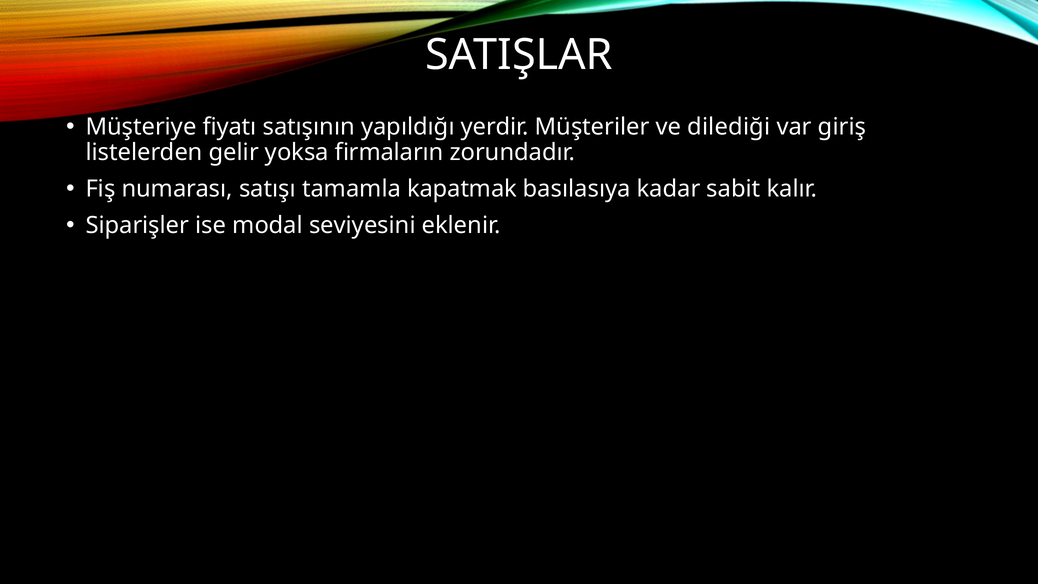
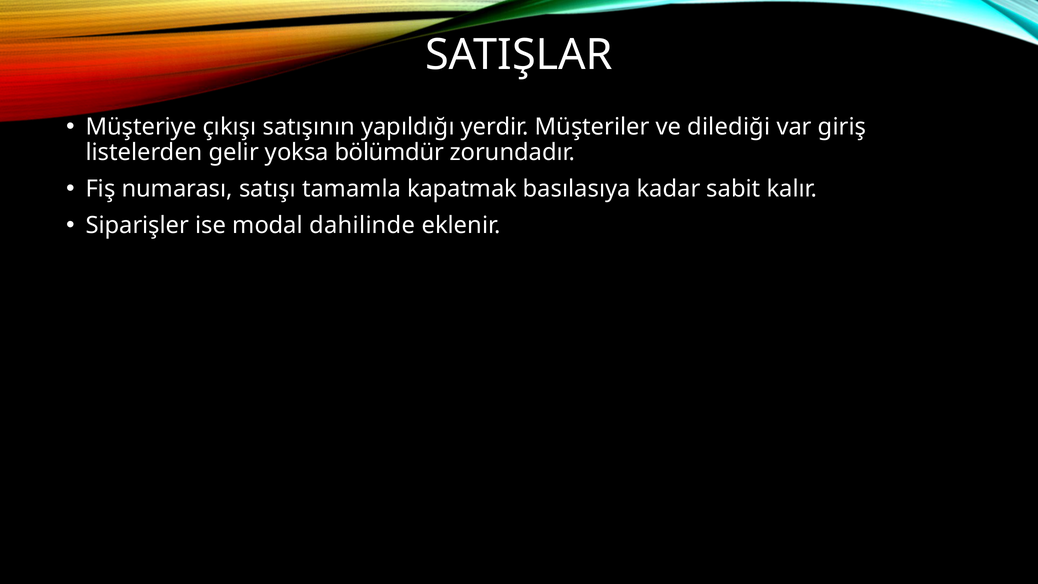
fiyatı: fiyatı -> çıkışı
firmaların: firmaların -> bölümdür
seviyesini: seviyesini -> dahilinde
